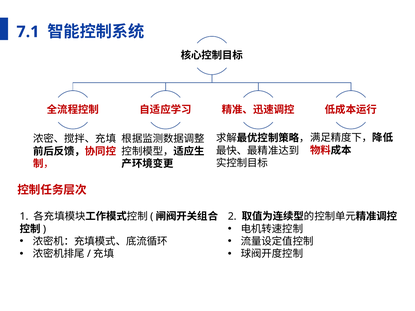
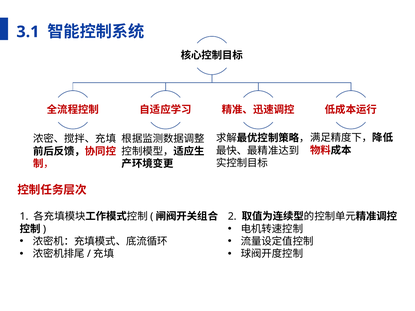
7.1: 7.1 -> 3.1
